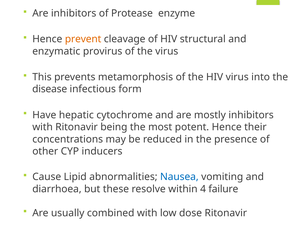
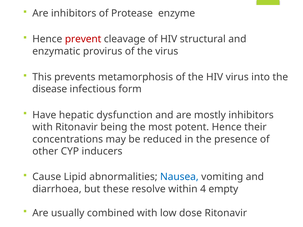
prevent colour: orange -> red
cytochrome: cytochrome -> dysfunction
failure: failure -> empty
